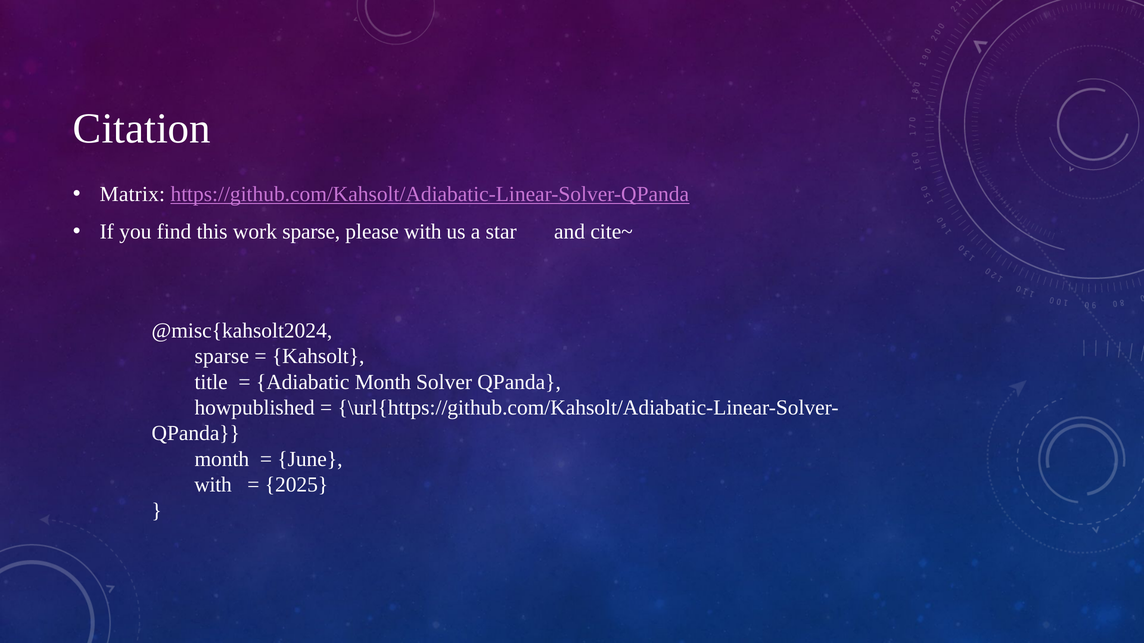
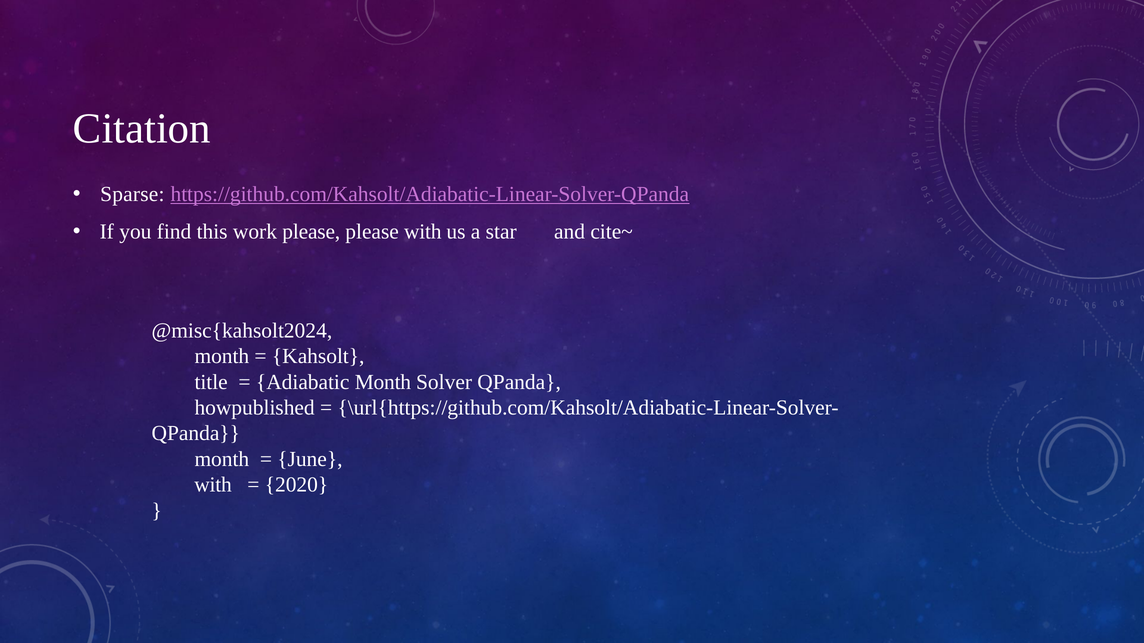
Matrix: Matrix -> Sparse
work sparse: sparse -> please
sparse at (222, 357): sparse -> month
2025: 2025 -> 2020
